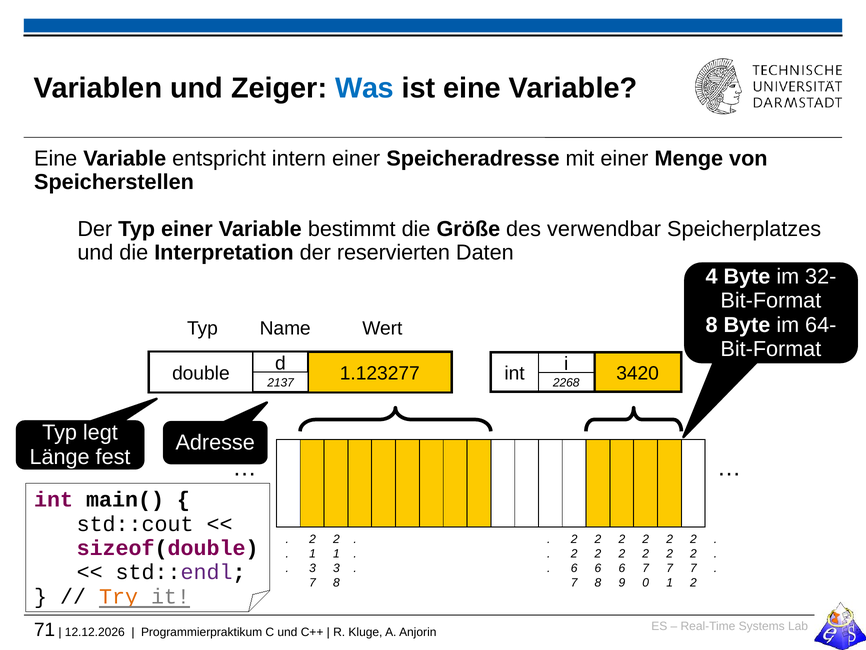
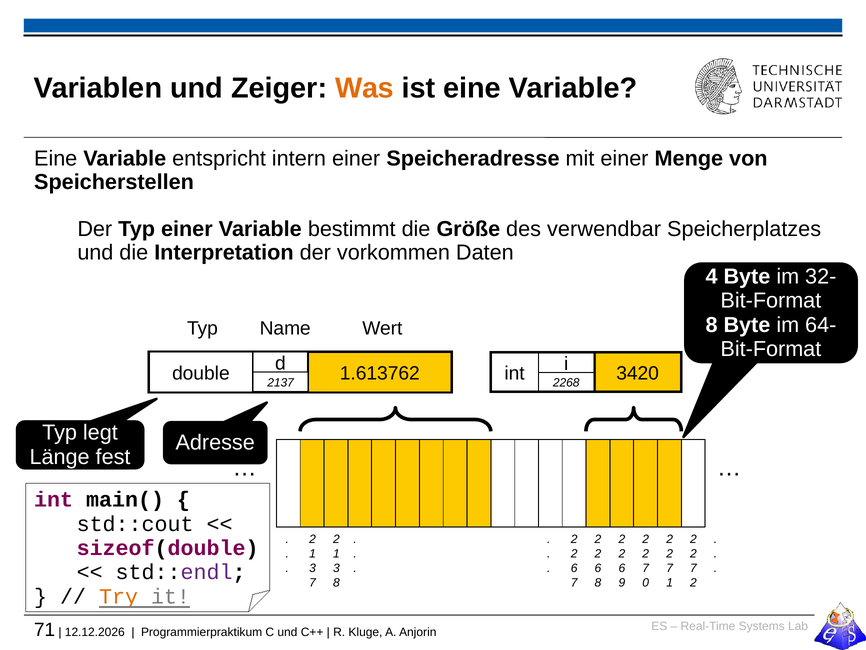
Was colour: blue -> orange
reservierten: reservierten -> vorkommen
1.123277: 1.123277 -> 1.613762
